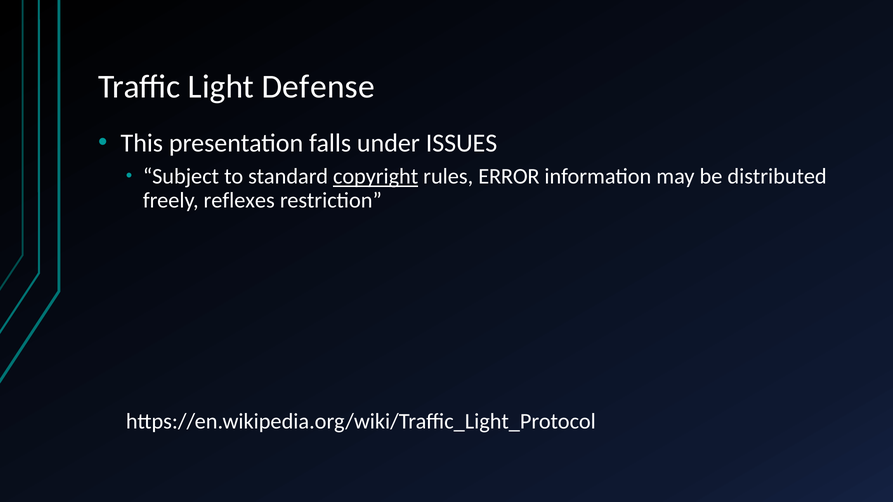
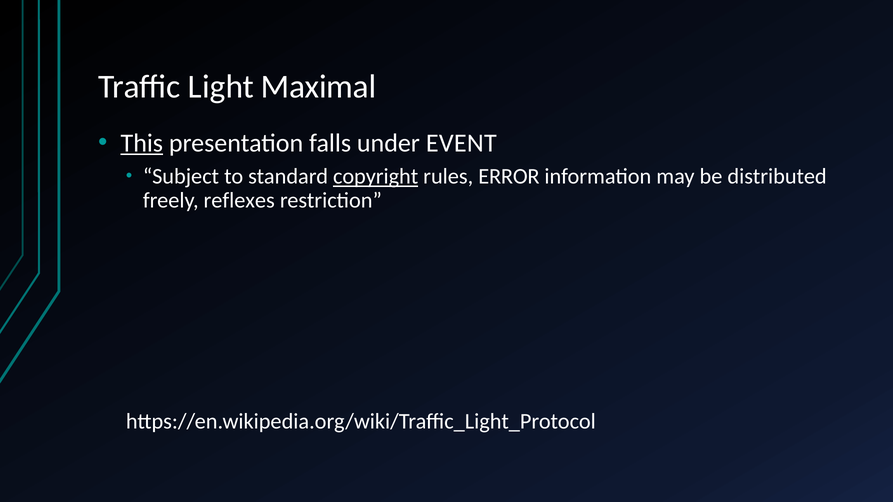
Defense: Defense -> Maximal
This underline: none -> present
ISSUES: ISSUES -> EVENT
